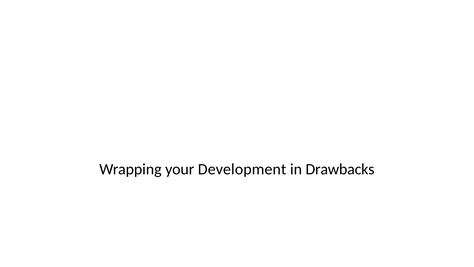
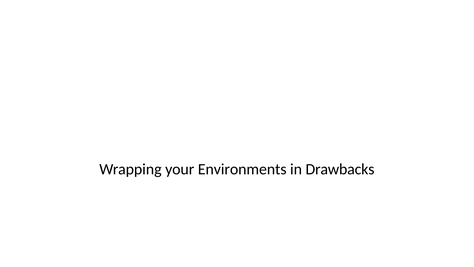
Development: Development -> Environments
